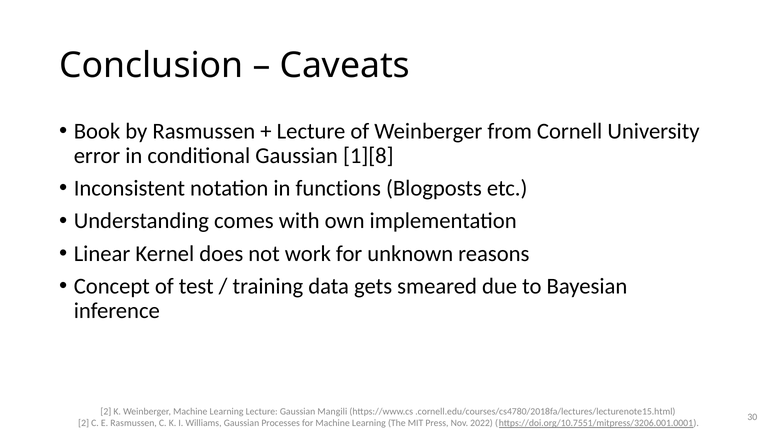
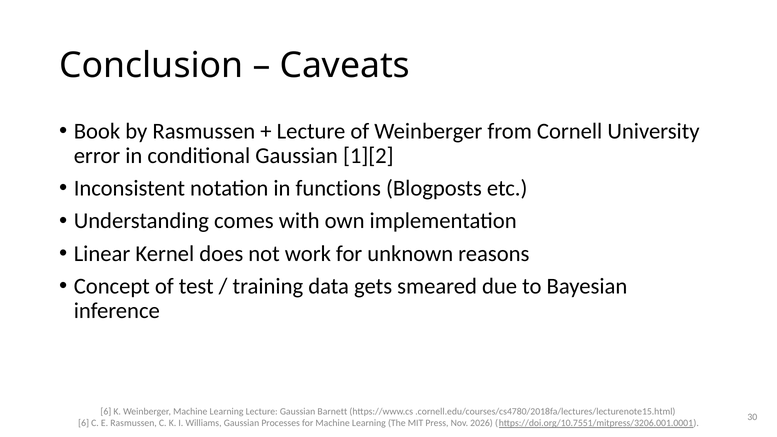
1][8: 1][8 -> 1][2
2 at (106, 411): 2 -> 6
Mangili: Mangili -> Barnett
2 at (84, 423): 2 -> 6
2022: 2022 -> 2026
